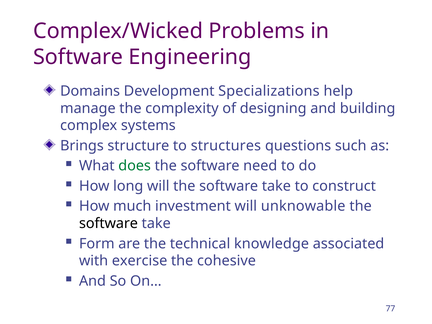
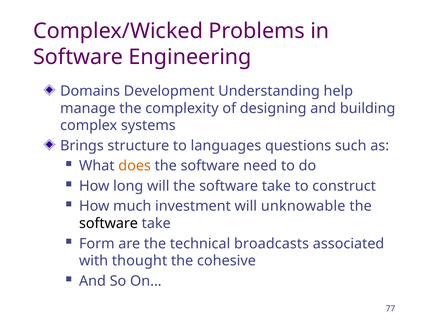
Specializations: Specializations -> Understanding
structures: structures -> languages
does colour: green -> orange
knowledge: knowledge -> broadcasts
exercise: exercise -> thought
